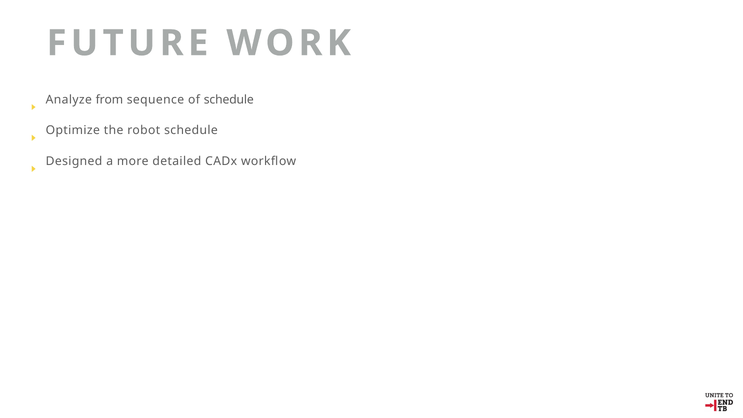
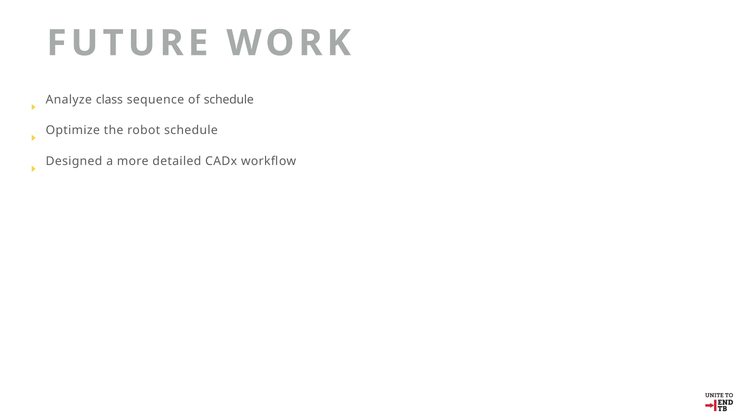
from: from -> class
